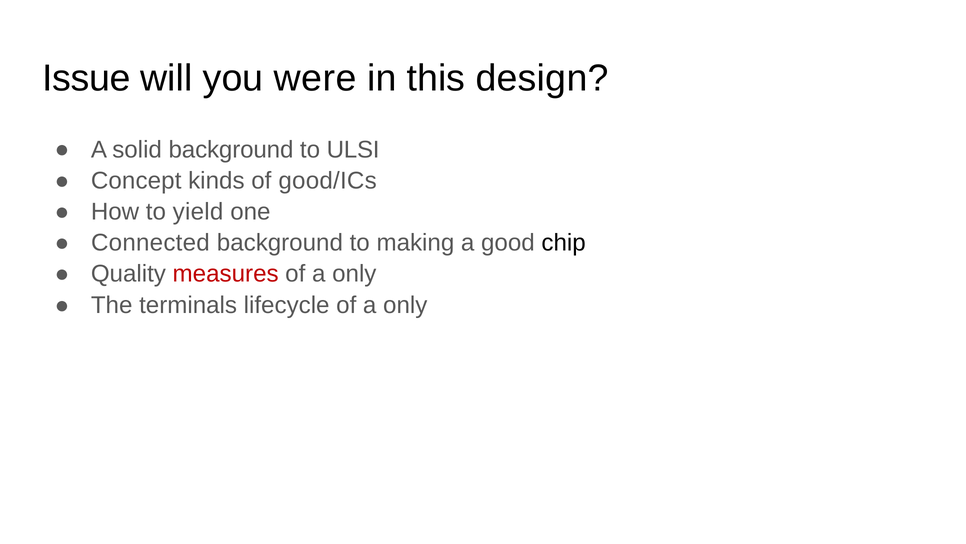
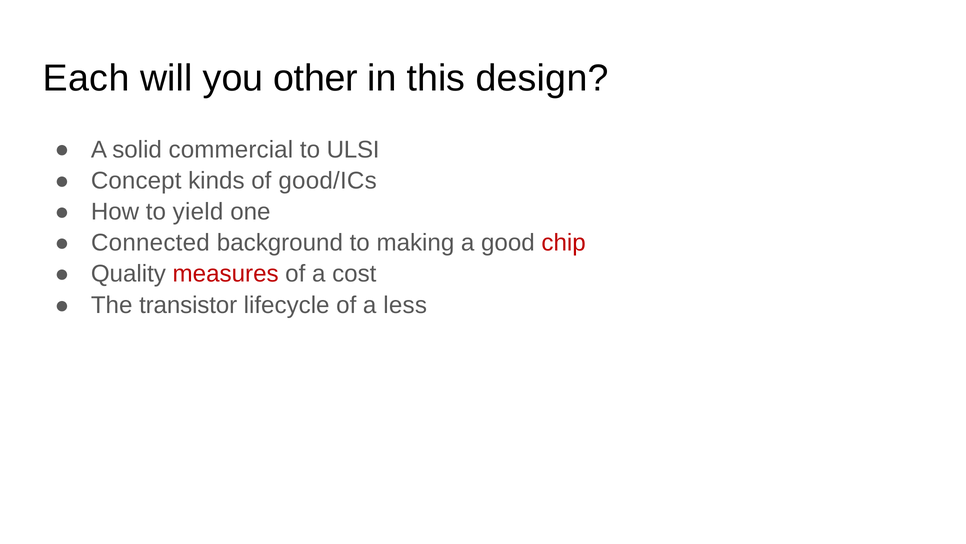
Issue: Issue -> Each
were: were -> other
solid background: background -> commercial
chip colour: black -> red
only at (354, 274): only -> cost
terminals: terminals -> transistor
lifecycle of a only: only -> less
